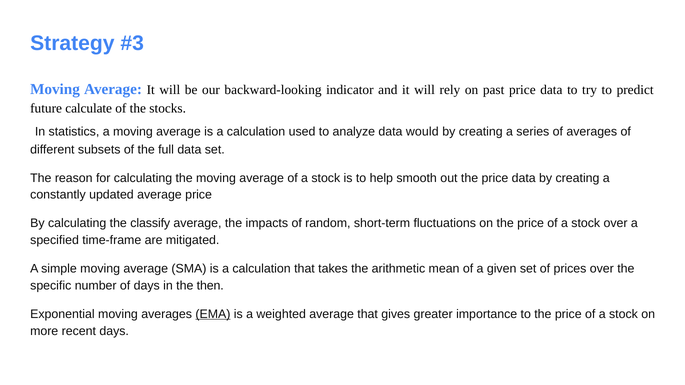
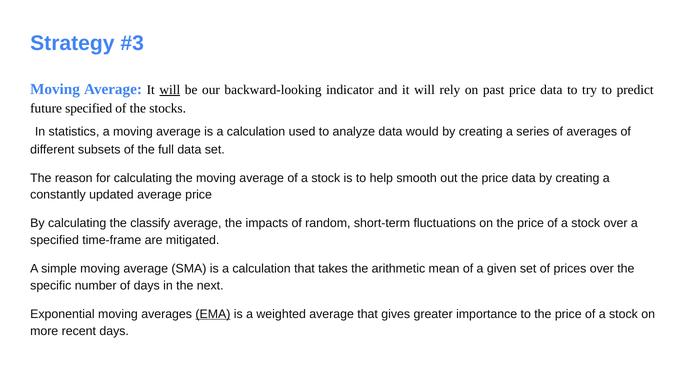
will at (170, 90) underline: none -> present
future calculate: calculate -> specified
then: then -> next
